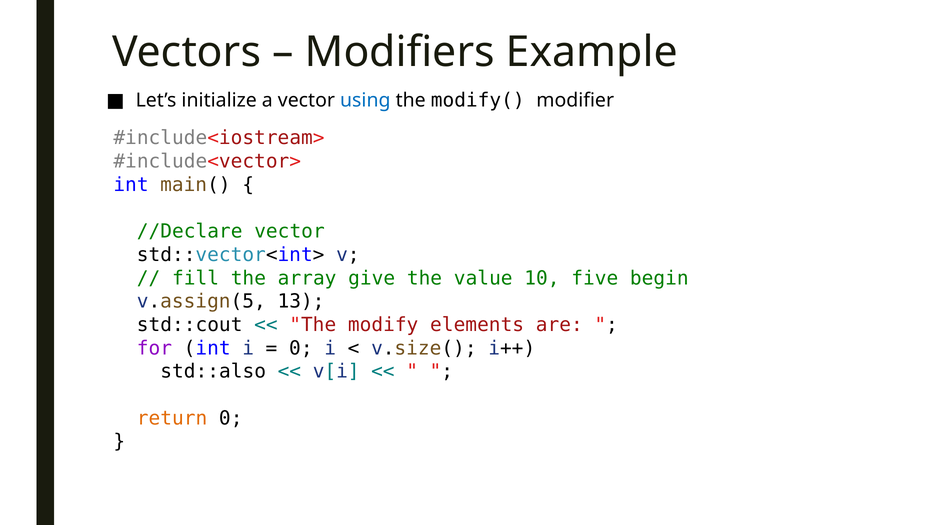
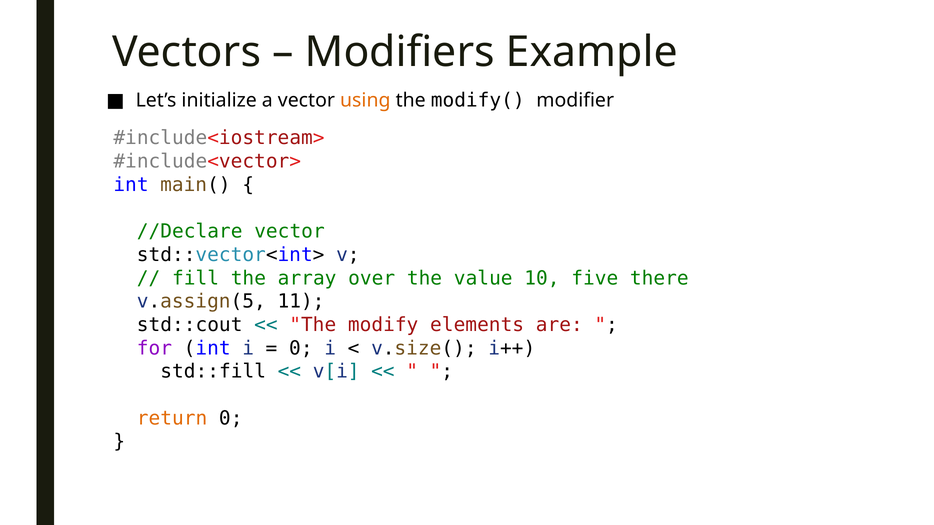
using colour: blue -> orange
give: give -> over
begin: begin -> there
13: 13 -> 11
std::also: std::also -> std::fill
